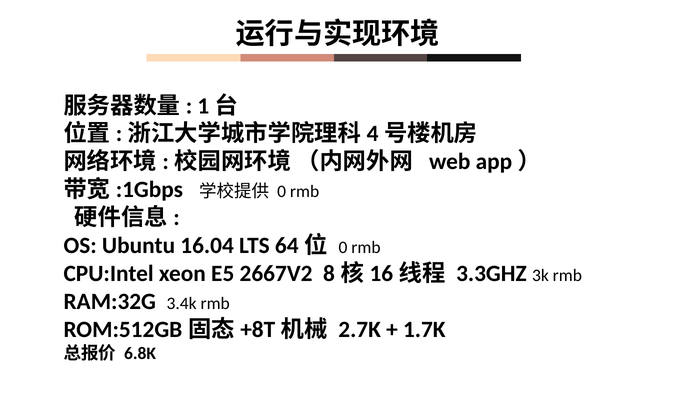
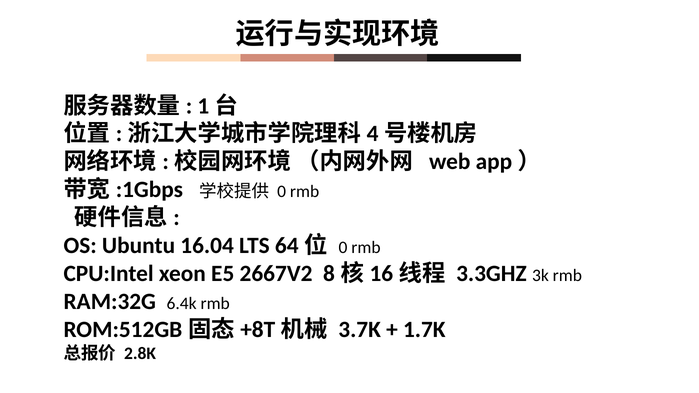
3.4k: 3.4k -> 6.4k
2.7K: 2.7K -> 3.7K
6.8K: 6.8K -> 2.8K
